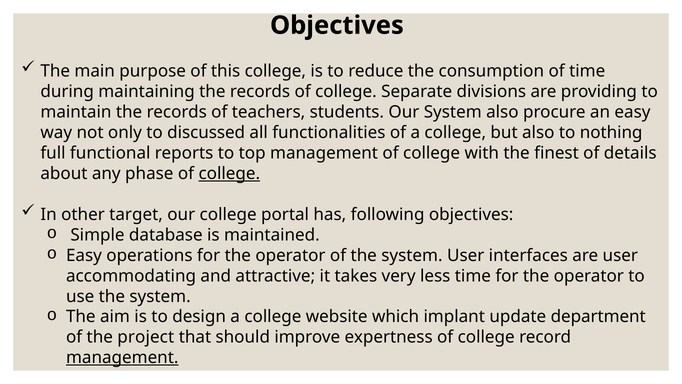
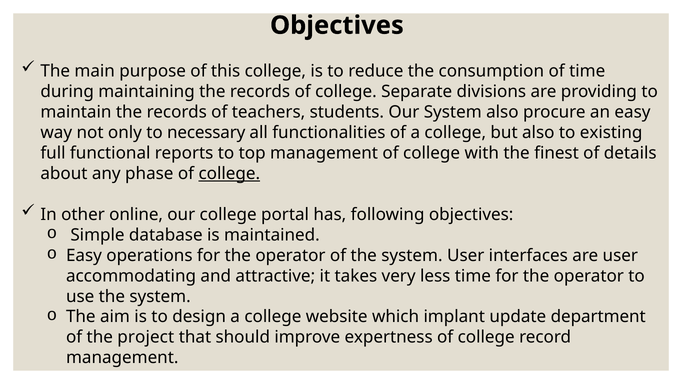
discussed: discussed -> necessary
nothing: nothing -> existing
target: target -> online
management at (122, 357) underline: present -> none
